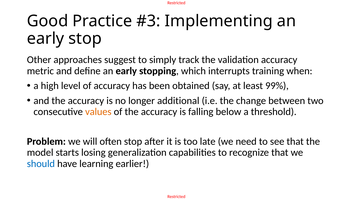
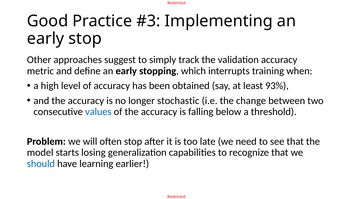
99%: 99% -> 93%
additional: additional -> stochastic
values colour: orange -> blue
